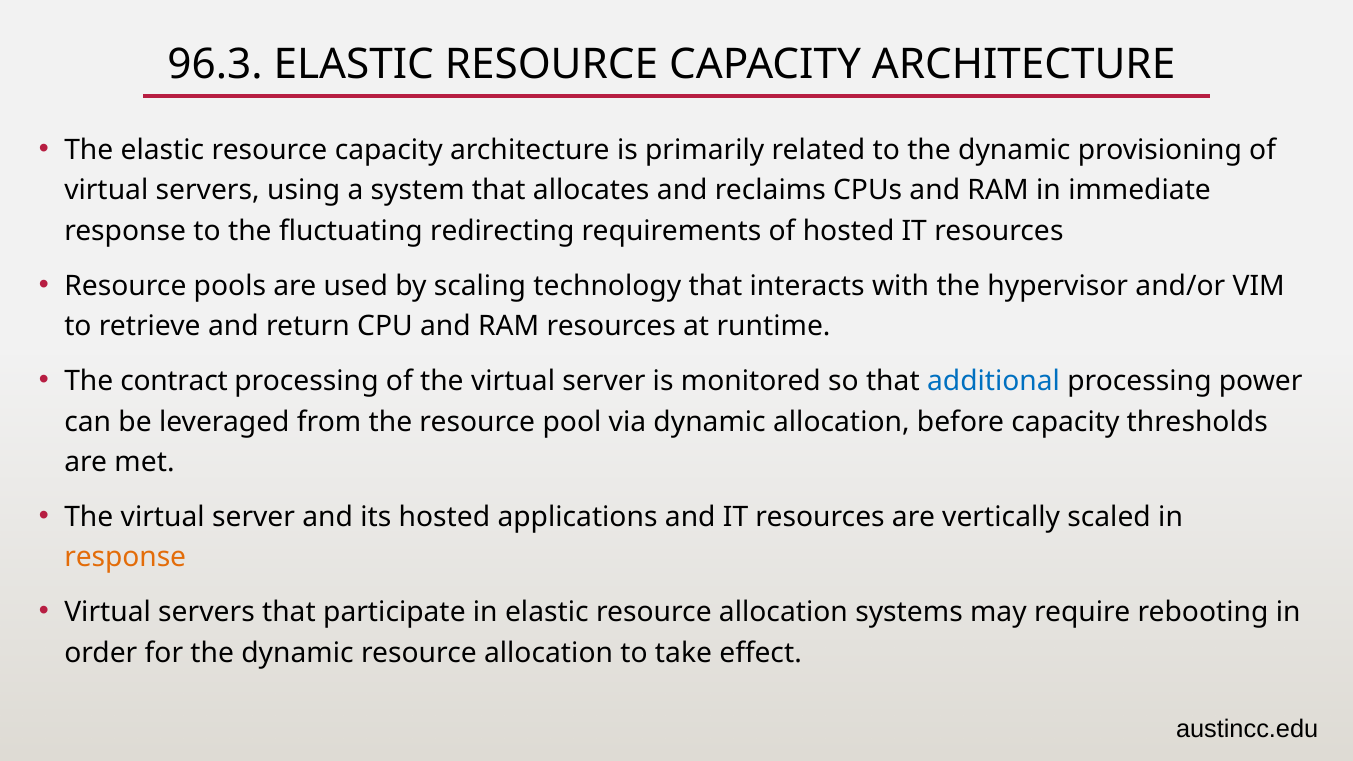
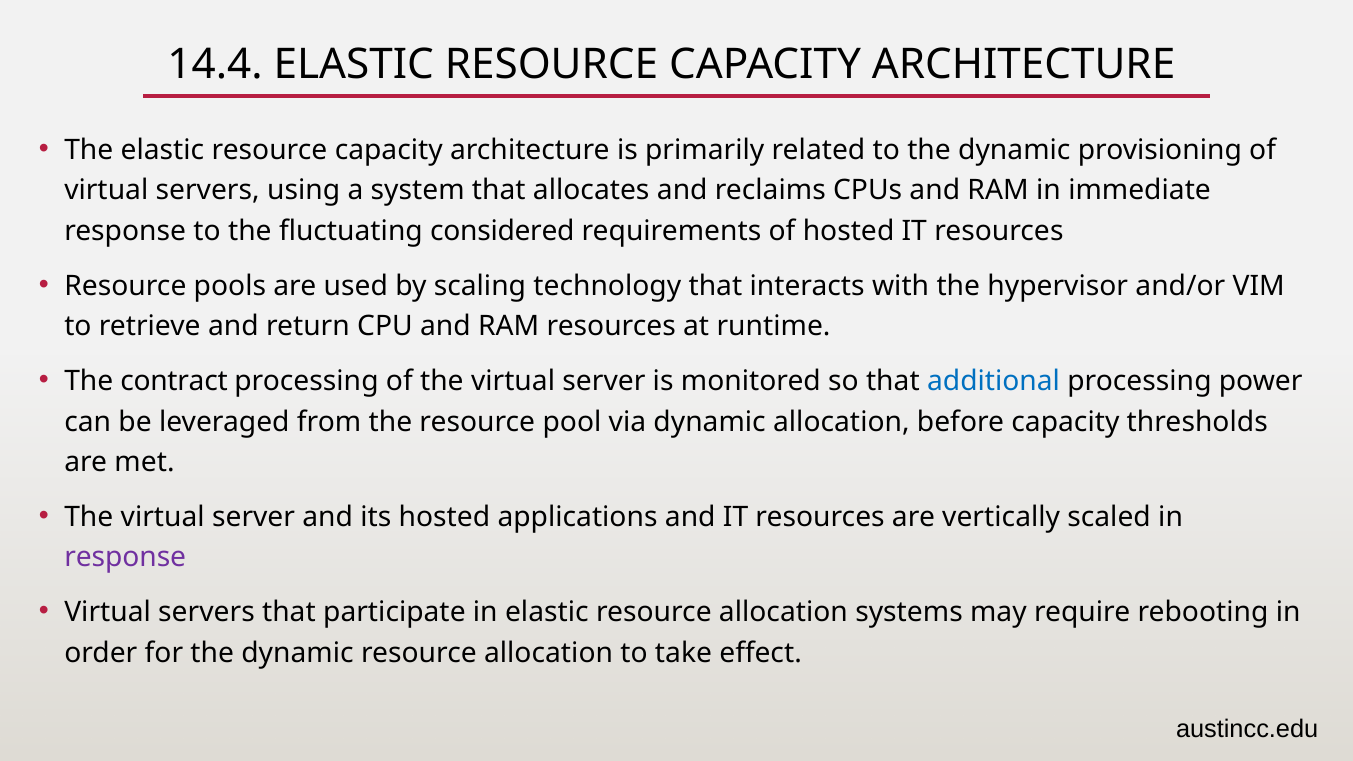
96.3: 96.3 -> 14.4
redirecting: redirecting -> considered
response at (125, 558) colour: orange -> purple
